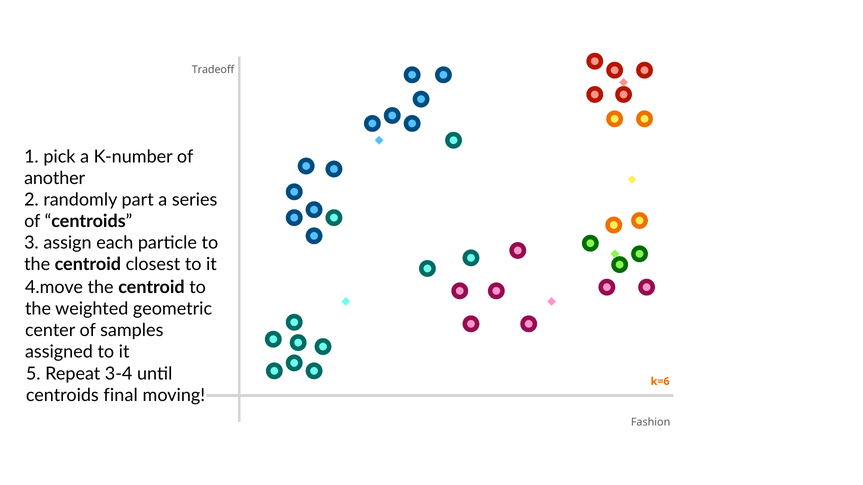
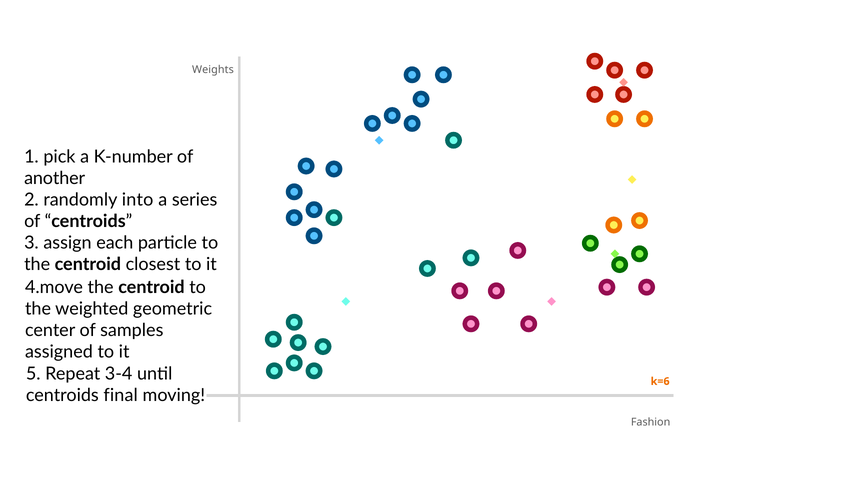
Tradeoff: Tradeoff -> Weights
part: part -> into
